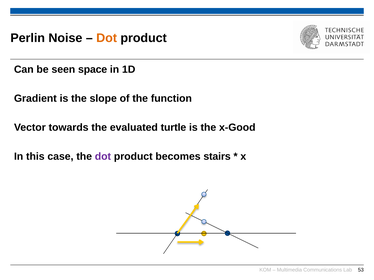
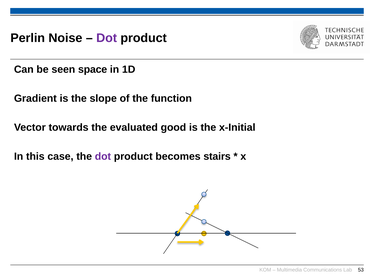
Dot at (107, 38) colour: orange -> purple
turtle: turtle -> good
x-Good: x-Good -> x-Initial
